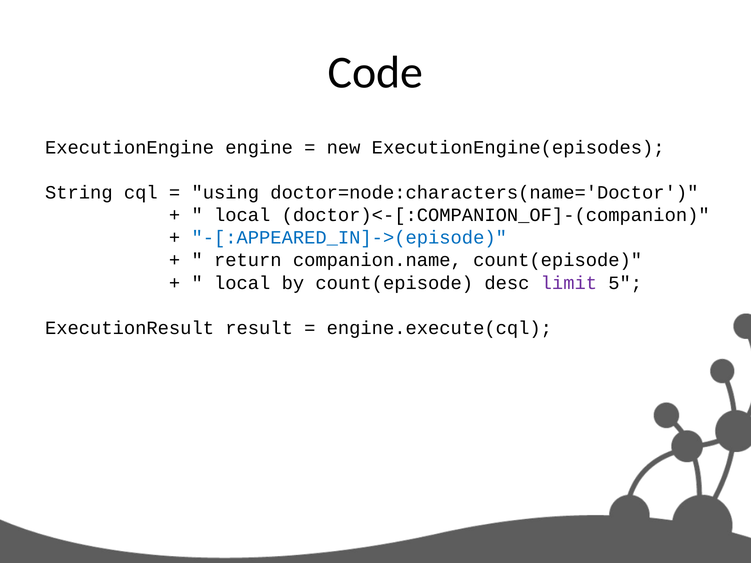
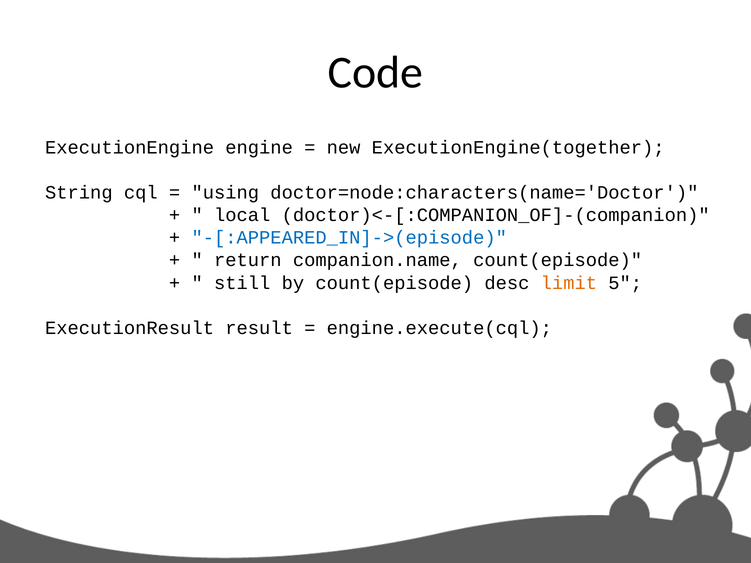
ExecutionEngine(episodes: ExecutionEngine(episodes -> ExecutionEngine(together
local at (242, 283): local -> still
limit colour: purple -> orange
